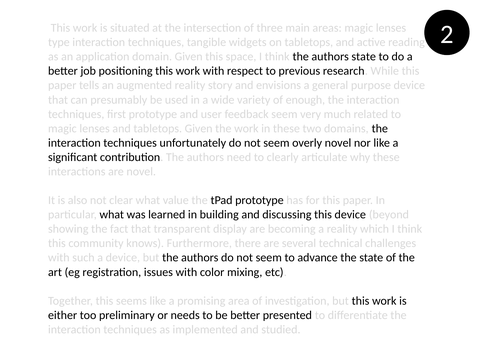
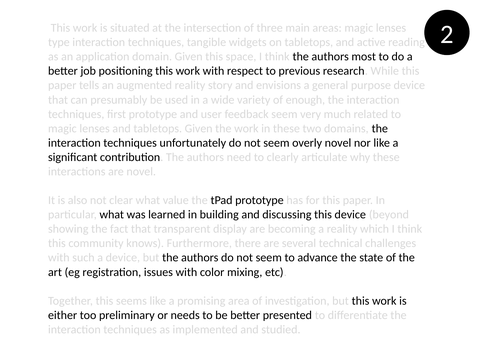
authors state: state -> most
